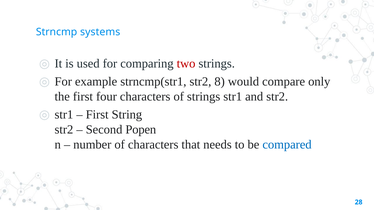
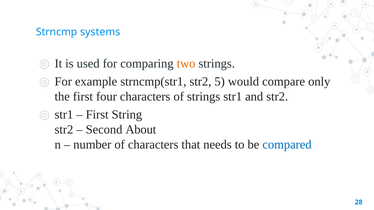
two colour: red -> orange
8: 8 -> 5
Popen: Popen -> About
